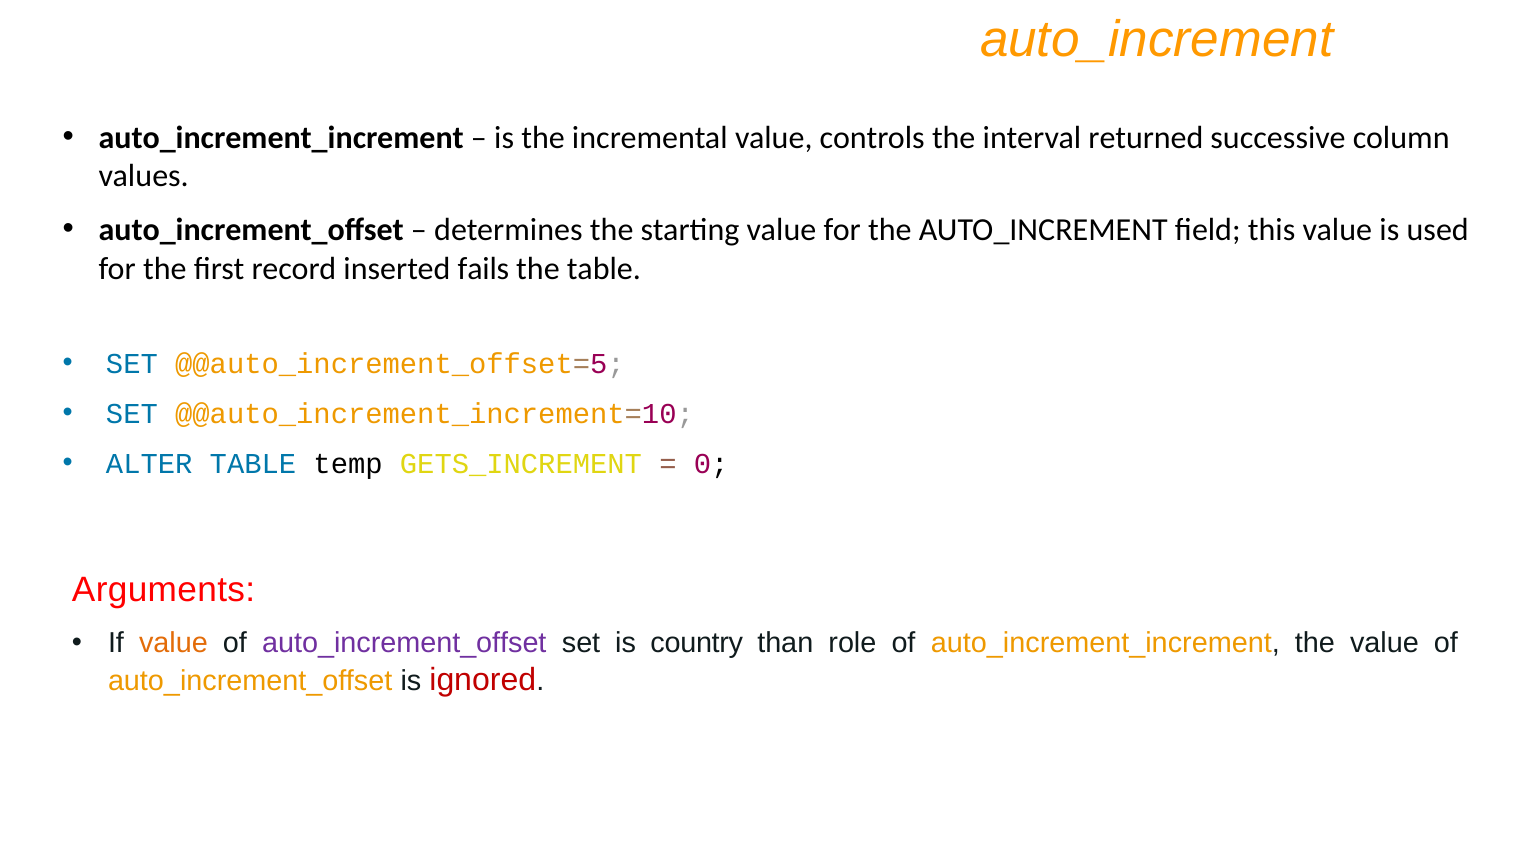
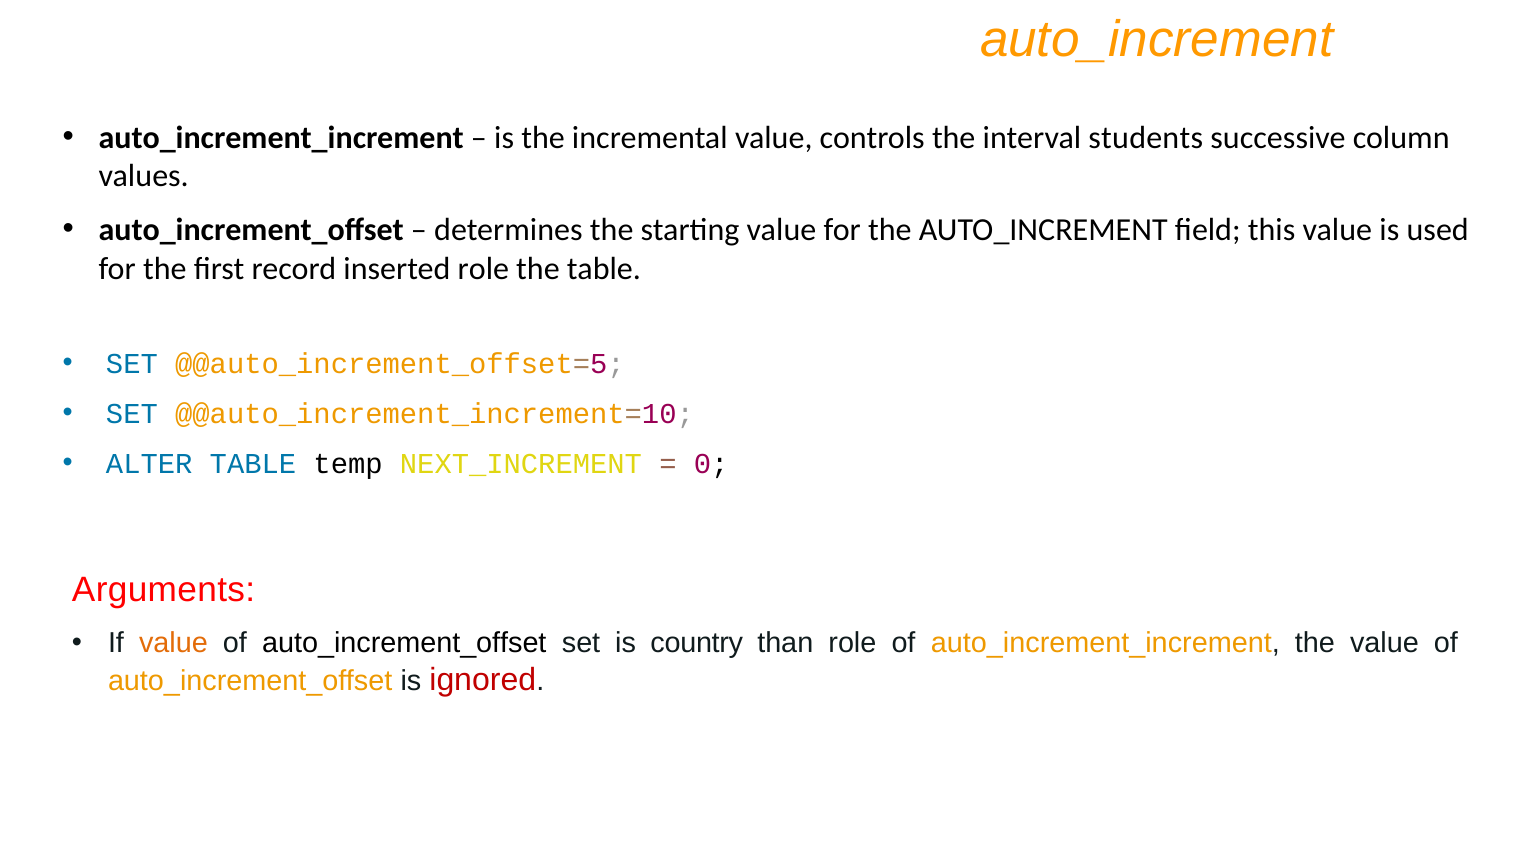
returned: returned -> students
inserted fails: fails -> role
GETS_INCREMENT: GETS_INCREMENT -> NEXT_INCREMENT
auto_increment_offset at (404, 644) colour: purple -> black
